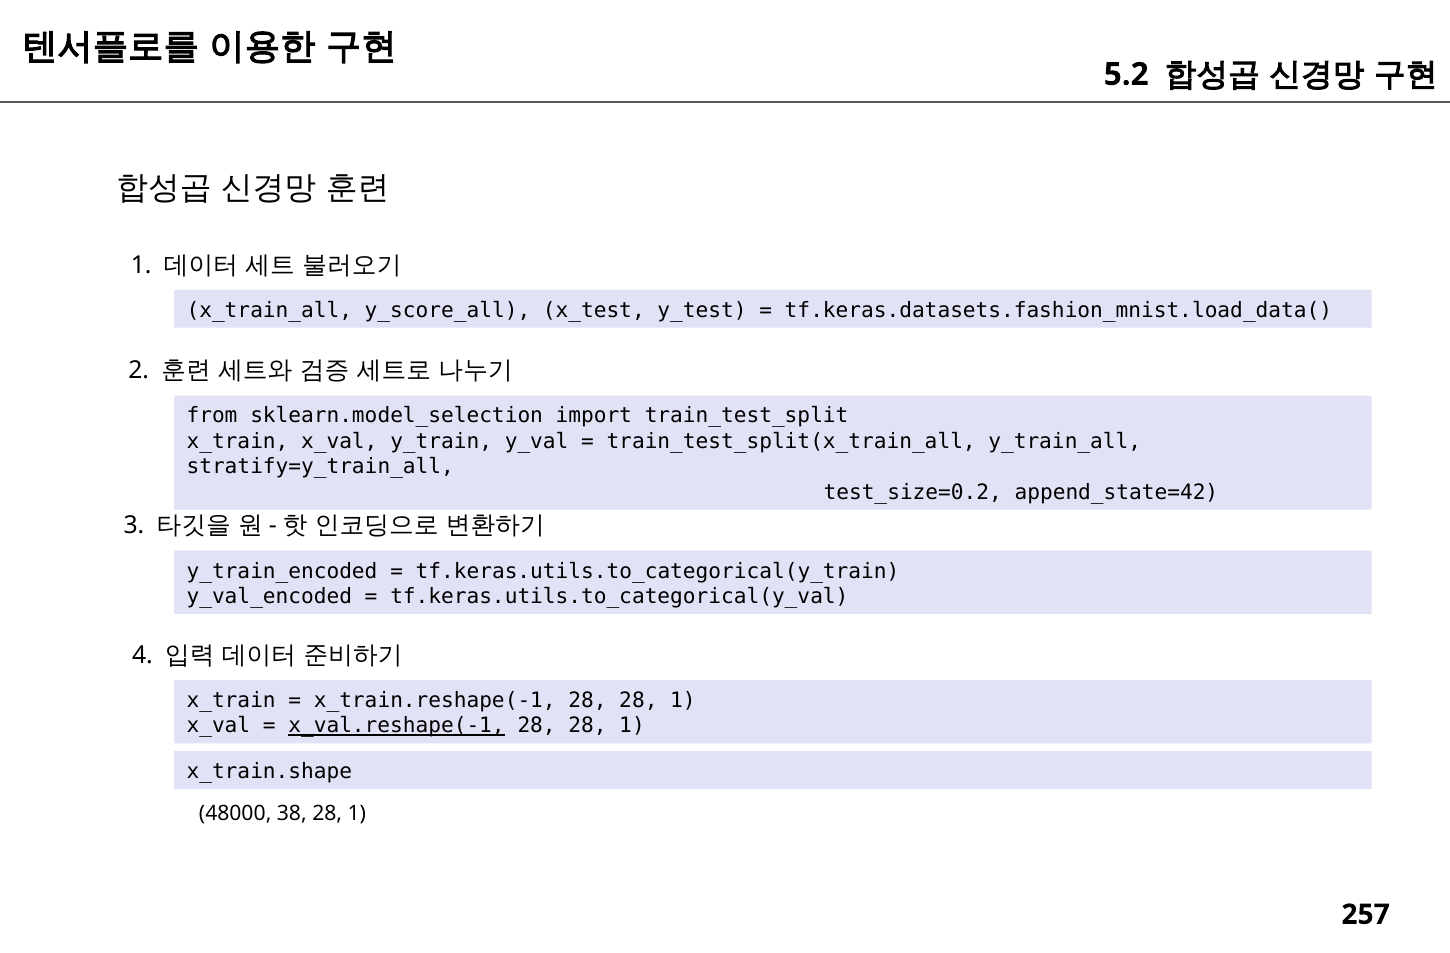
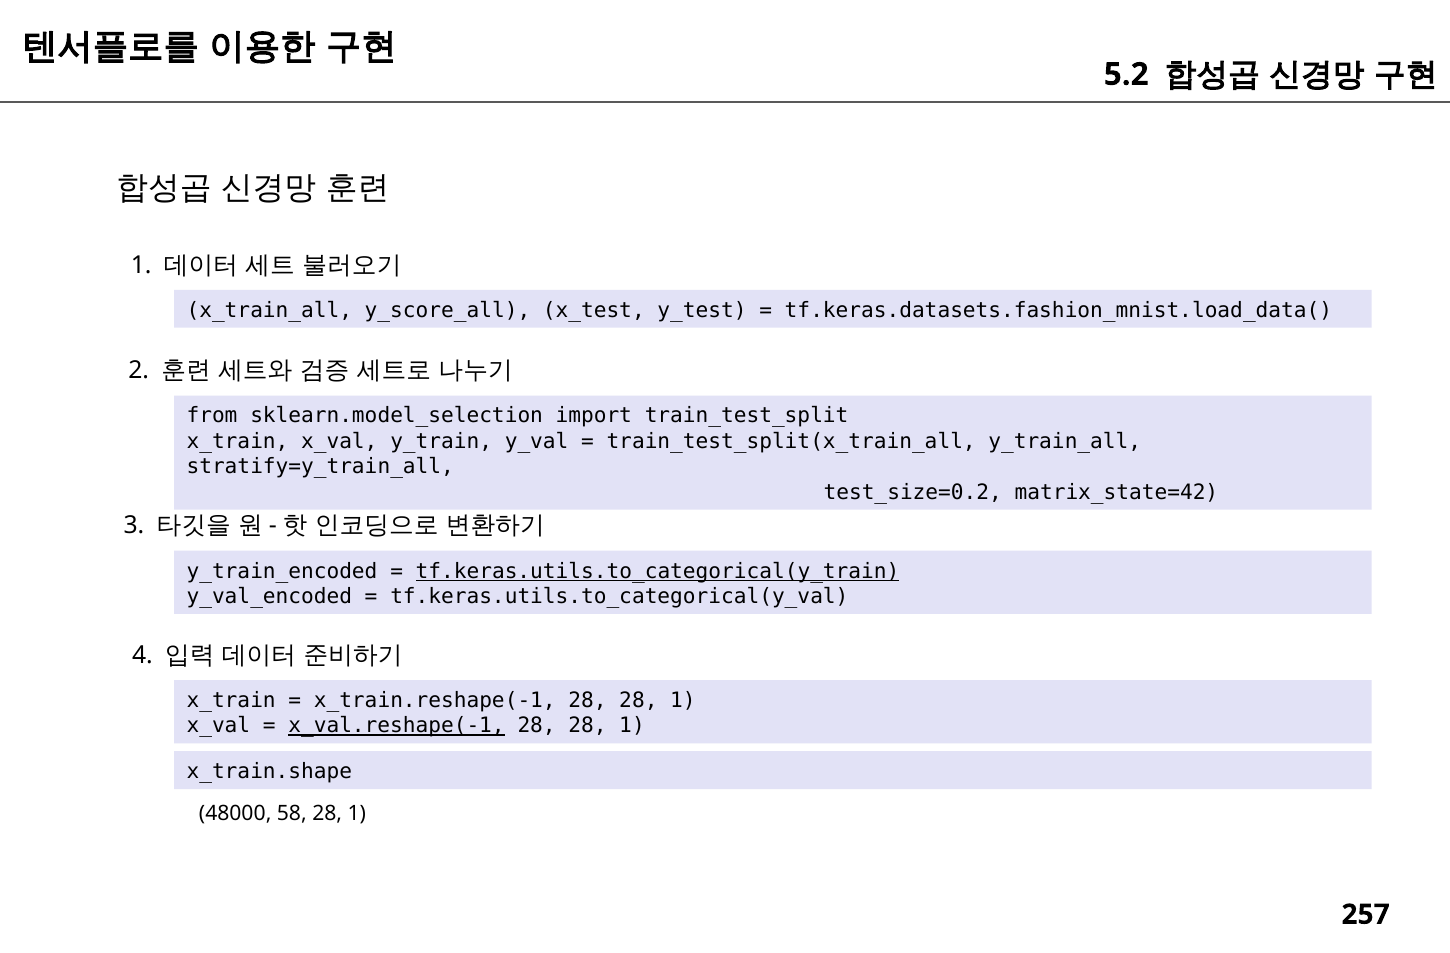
append_state=42: append_state=42 -> matrix_state=42
tf.keras.utils.to_categorical(y_train underline: none -> present
38: 38 -> 58
